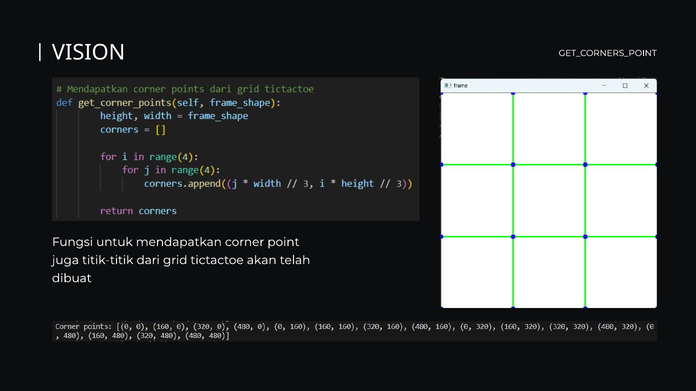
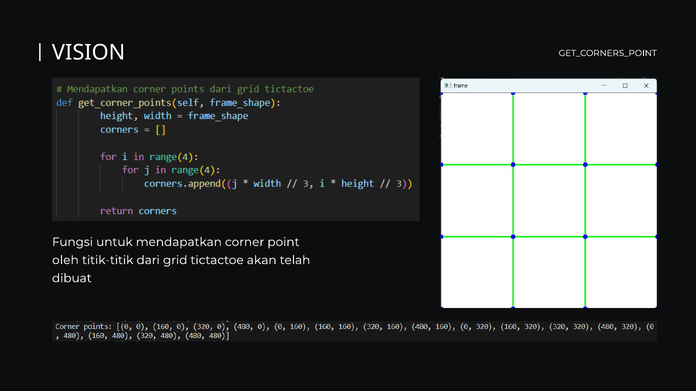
juga: juga -> oleh
